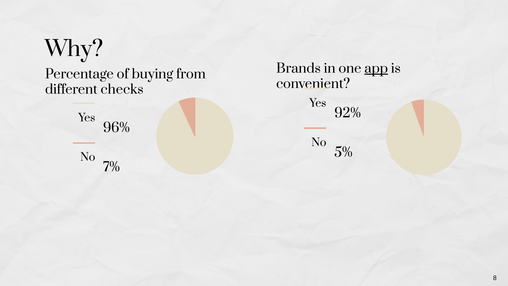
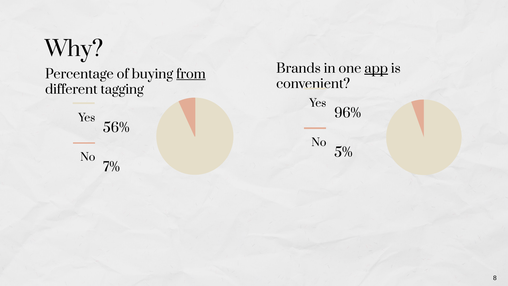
from underline: none -> present
checks: checks -> tagging
92%: 92% -> 96%
96%: 96% -> 56%
